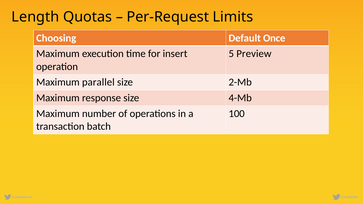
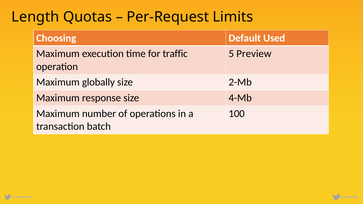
Once: Once -> Used
insert: insert -> traffic
parallel: parallel -> globally
